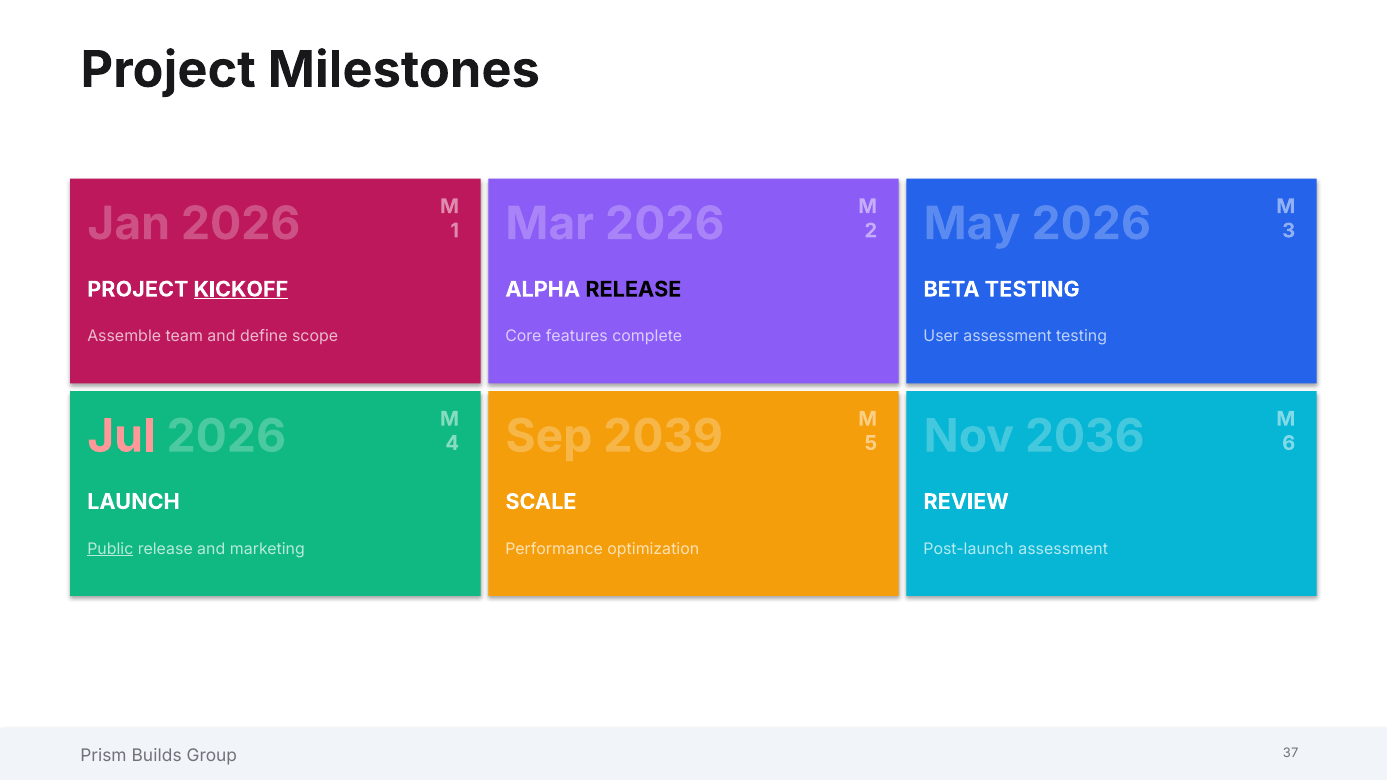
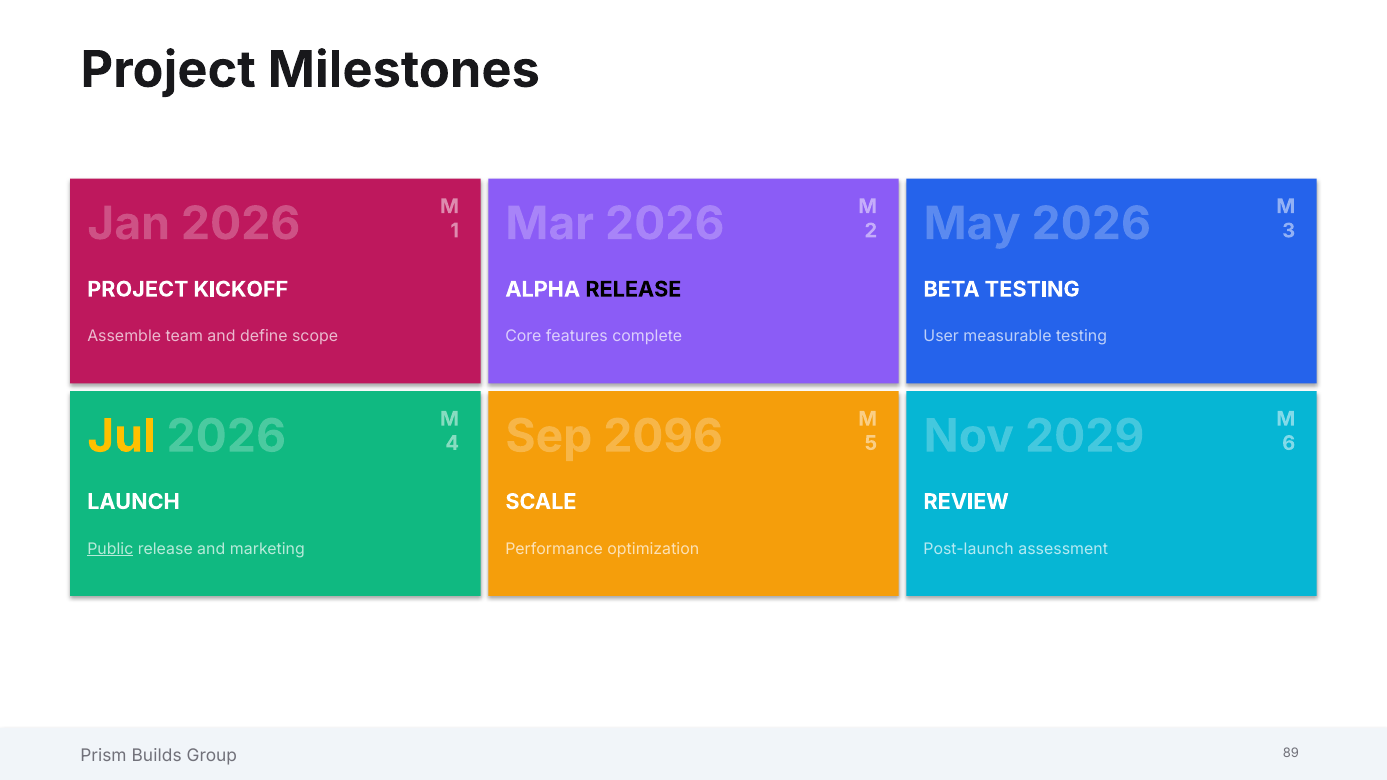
KICKOFF underline: present -> none
User assessment: assessment -> measurable
Jul colour: pink -> yellow
2039: 2039 -> 2096
2036: 2036 -> 2029
37: 37 -> 89
